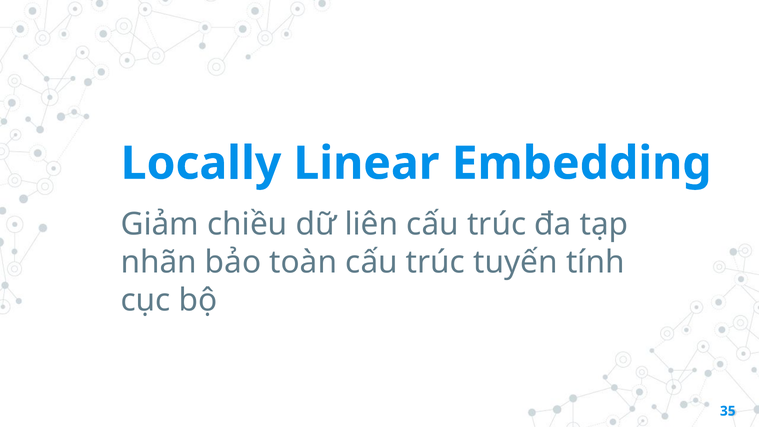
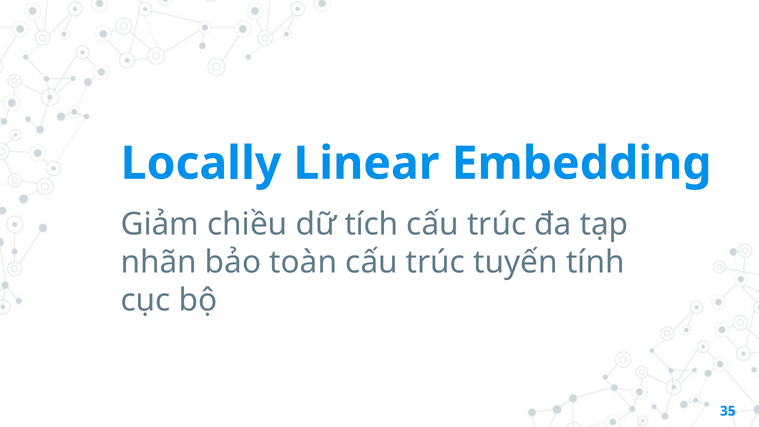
liên: liên -> tích
